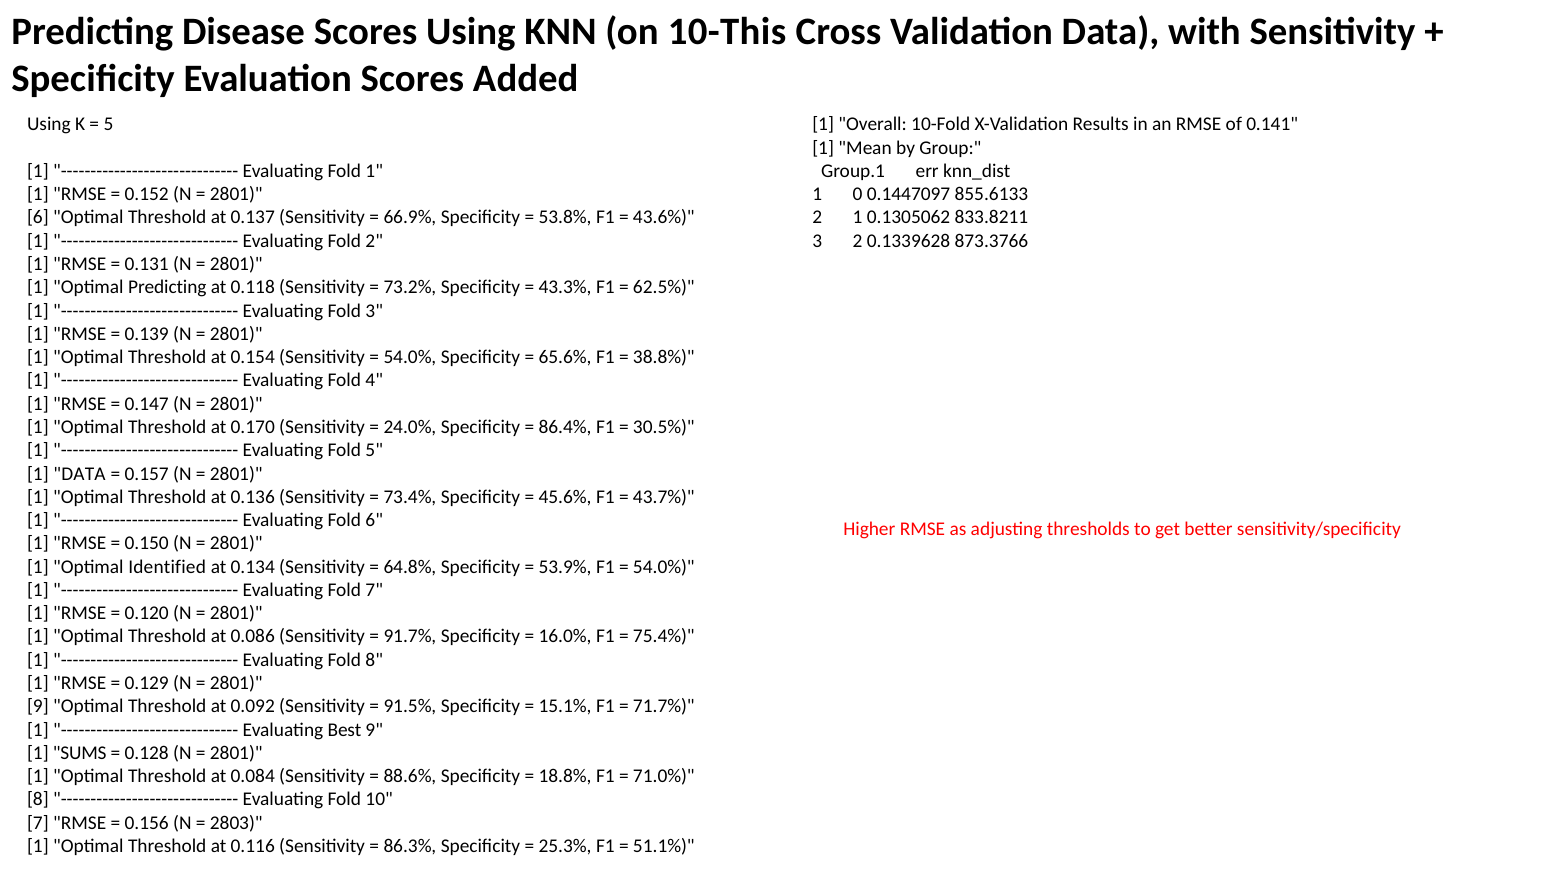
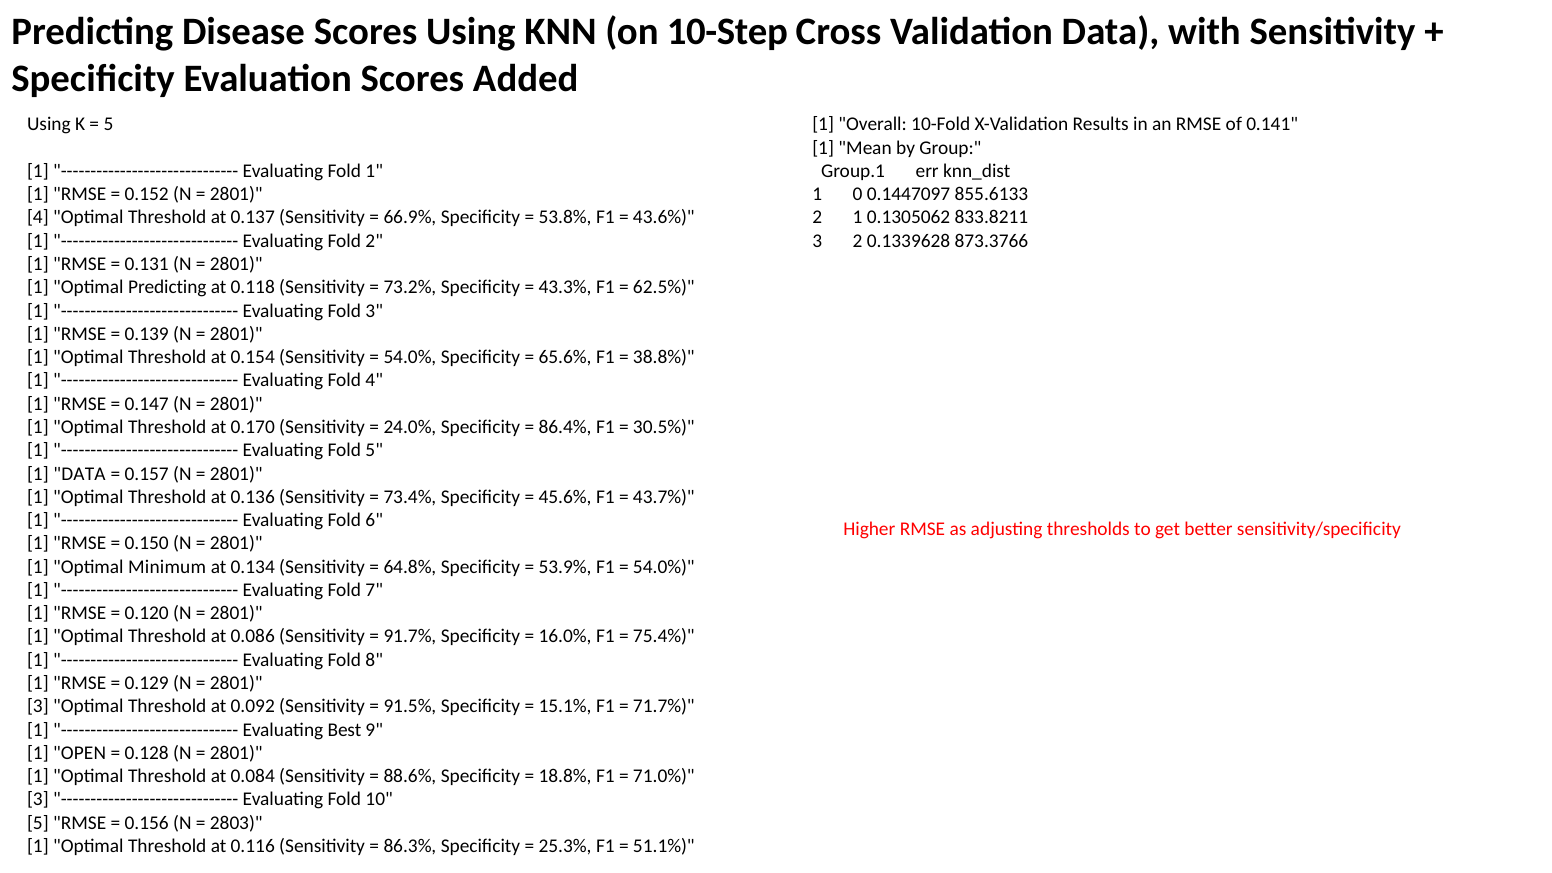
10-This: 10-This -> 10-Step
6 at (38, 218): 6 -> 4
Identified: Identified -> Minimum
9 at (38, 706): 9 -> 3
SUMS: SUMS -> OPEN
8 at (38, 800): 8 -> 3
7 at (38, 823): 7 -> 5
